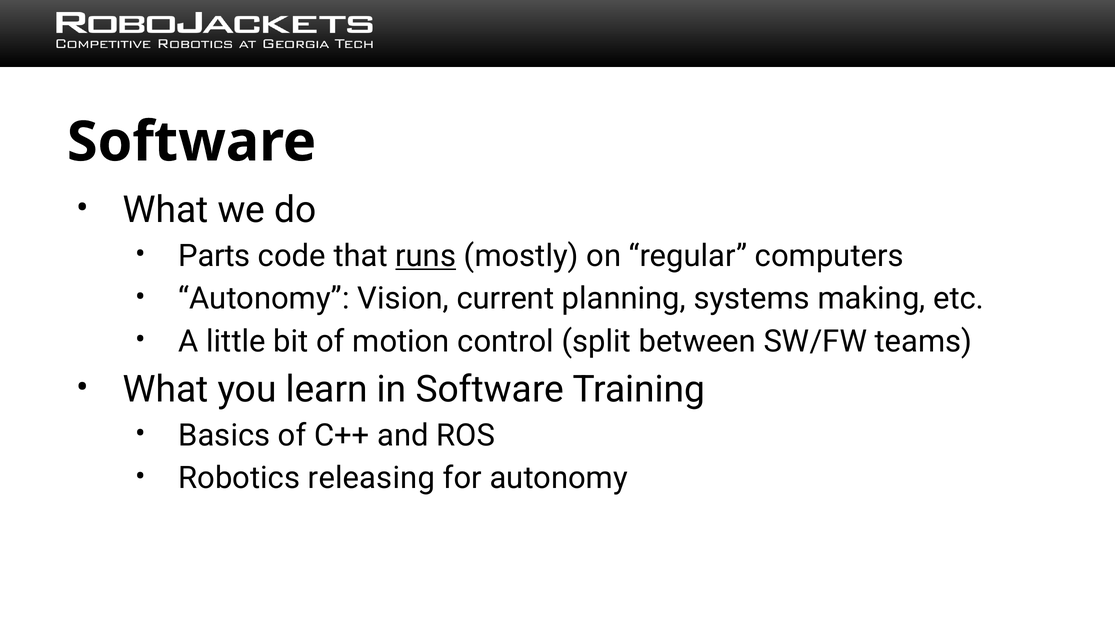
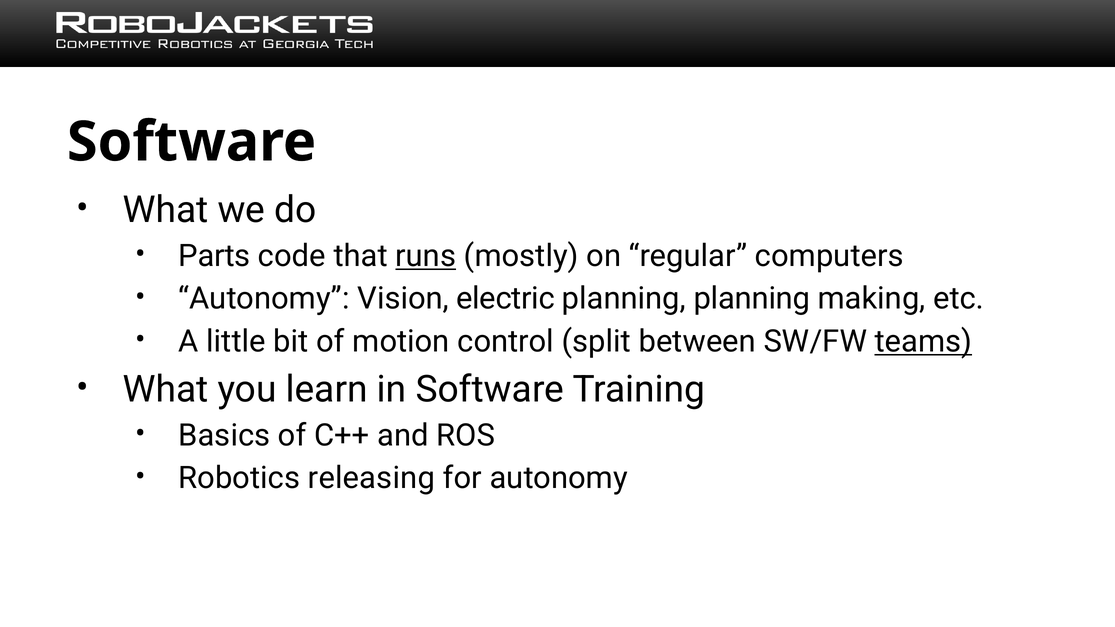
current: current -> electric
planning systems: systems -> planning
teams underline: none -> present
